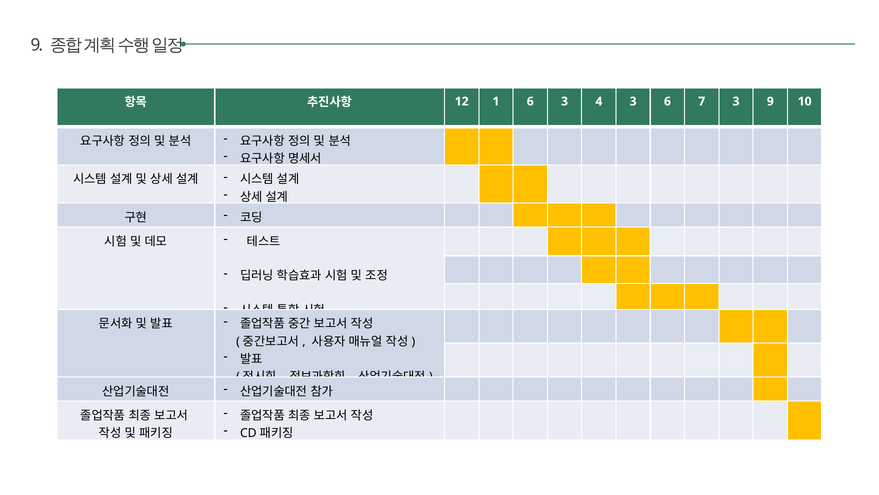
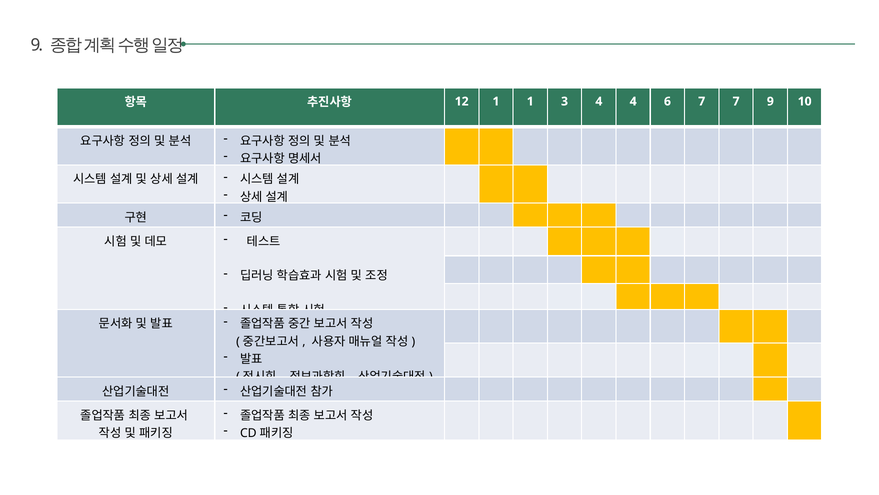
1 6: 6 -> 1
4 3: 3 -> 4
7 3: 3 -> 7
